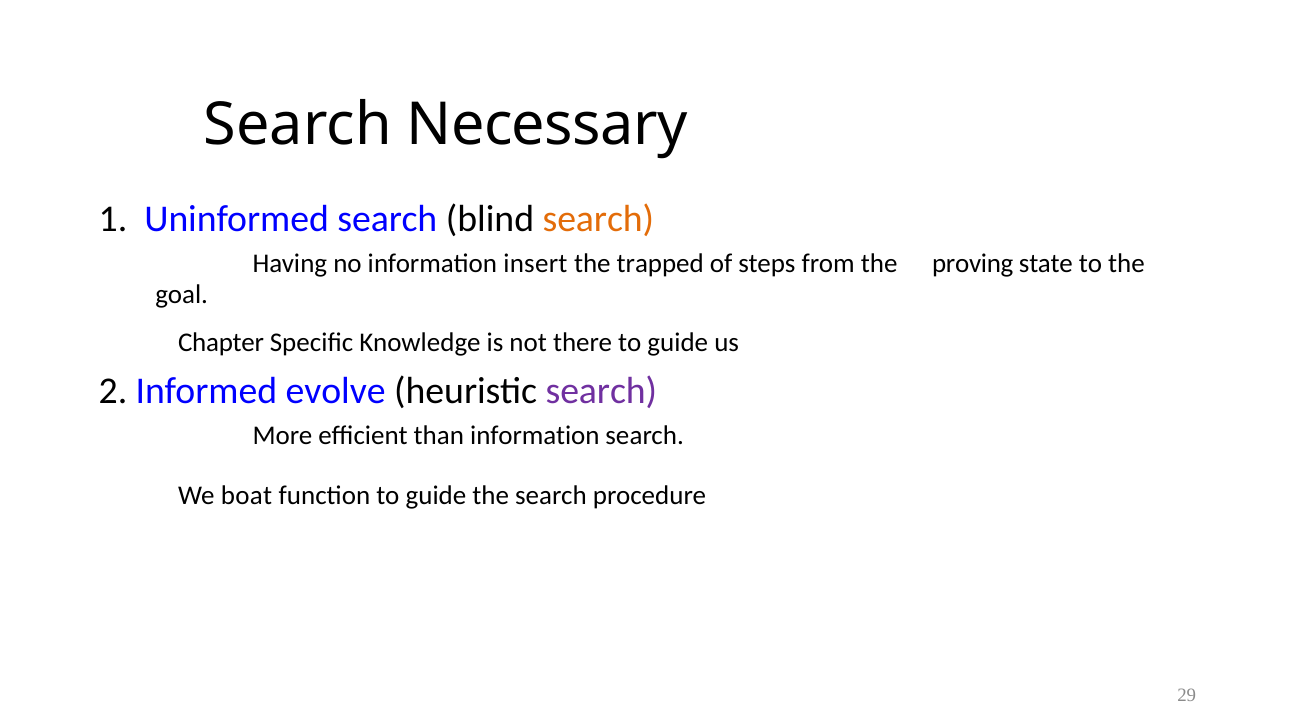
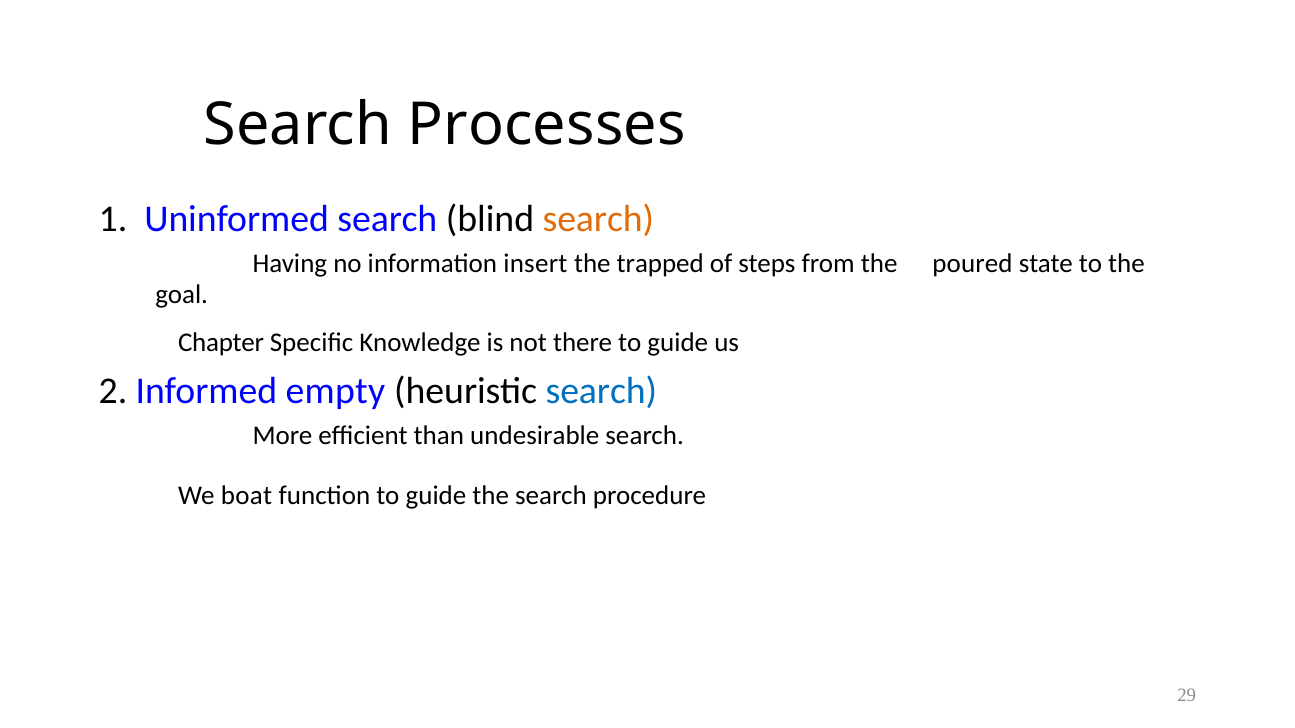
Necessary: Necessary -> Processes
proving: proving -> poured
evolve: evolve -> empty
search at (601, 391) colour: purple -> blue
than information: information -> undesirable
